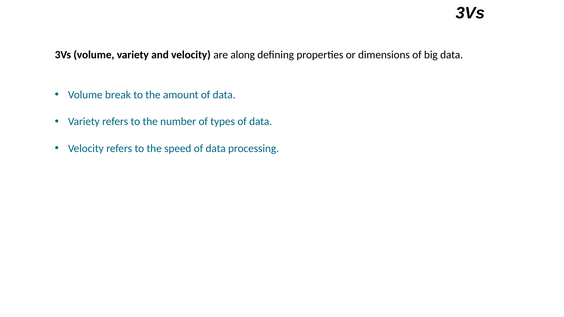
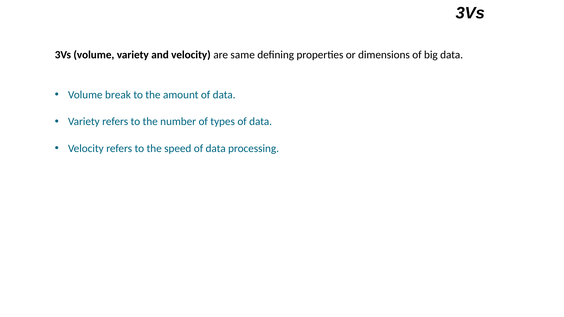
along: along -> same
